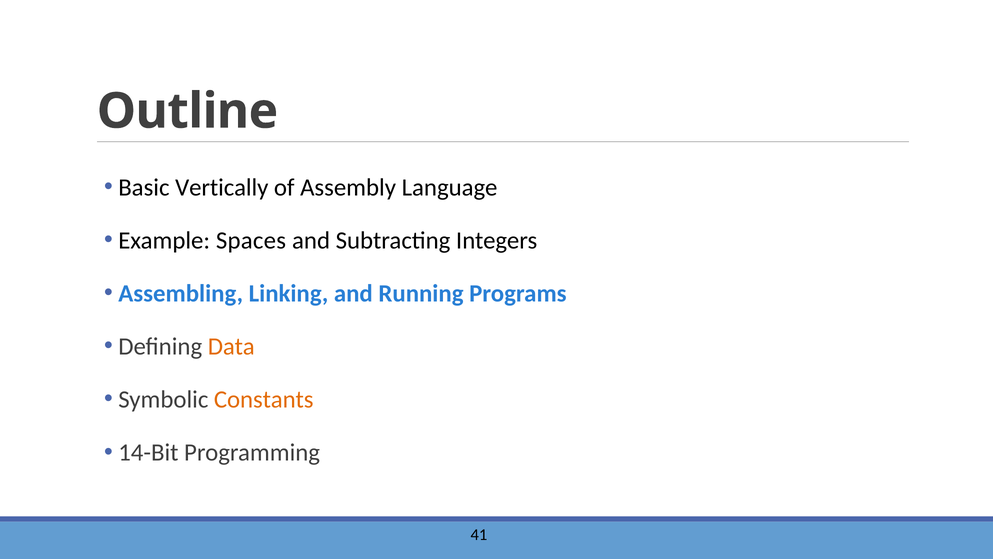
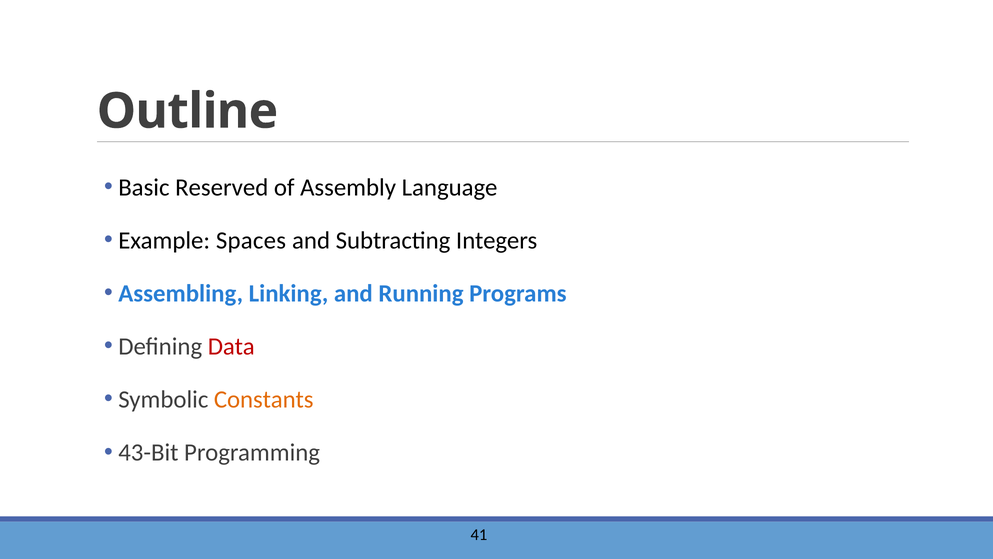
Vertically: Vertically -> Reserved
Data colour: orange -> red
14-Bit: 14-Bit -> 43-Bit
